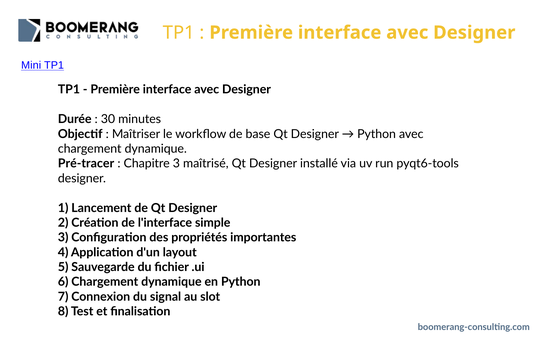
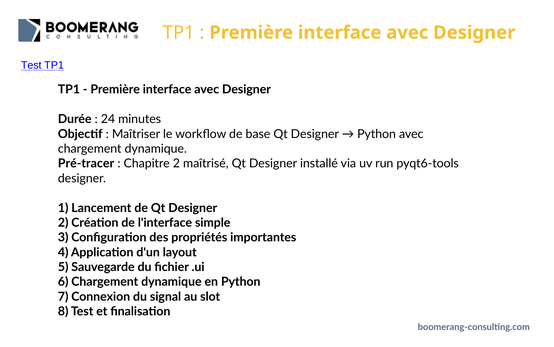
Mini at (31, 65): Mini -> Test
30: 30 -> 24
Chapitre 3: 3 -> 2
